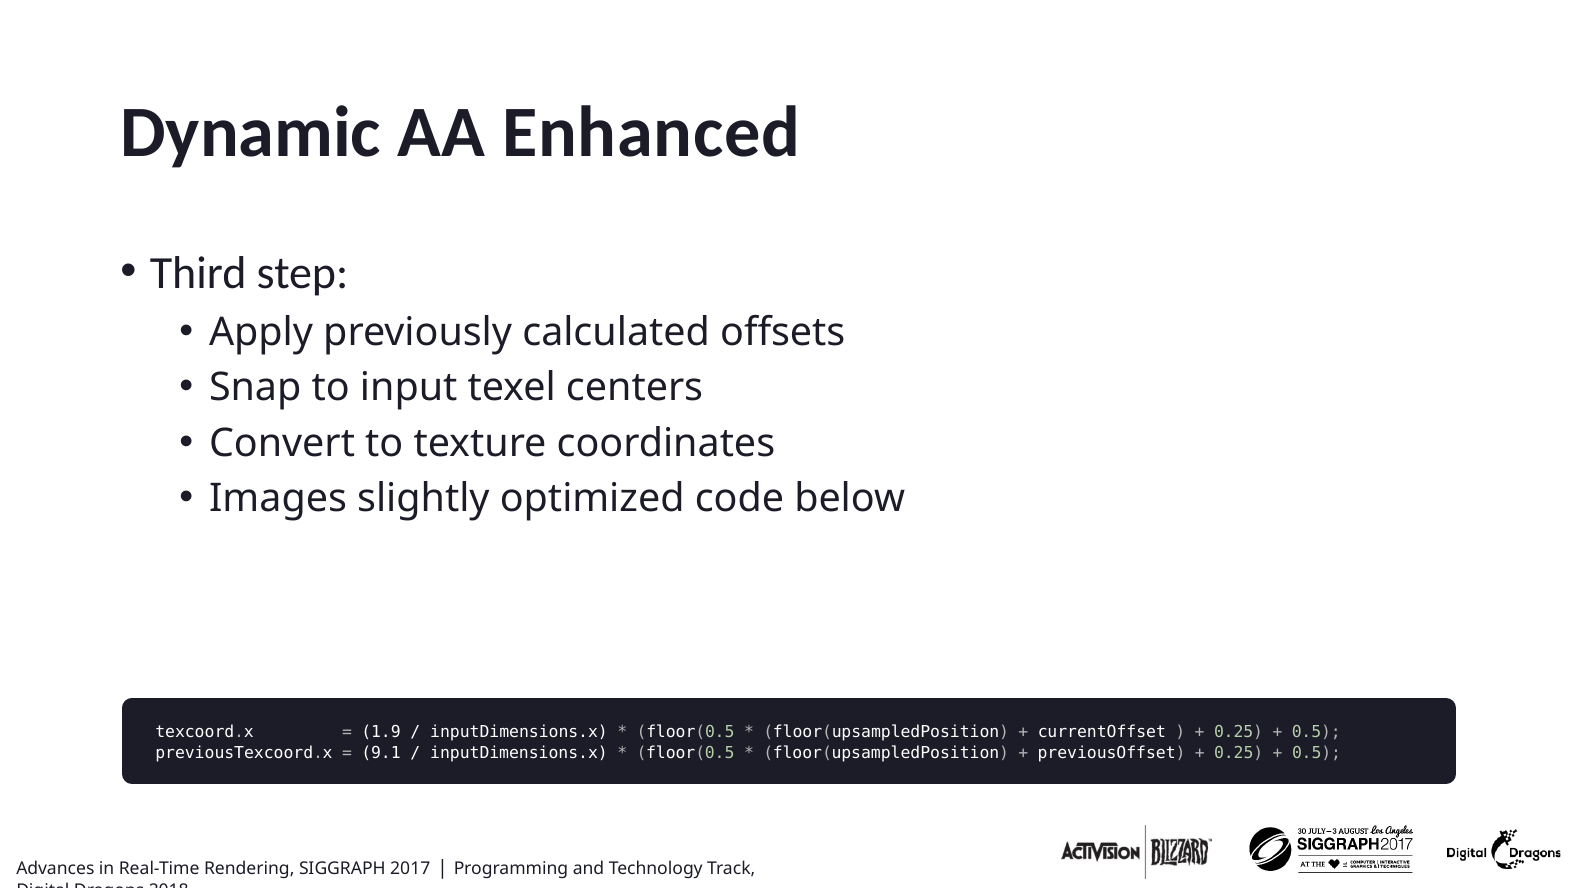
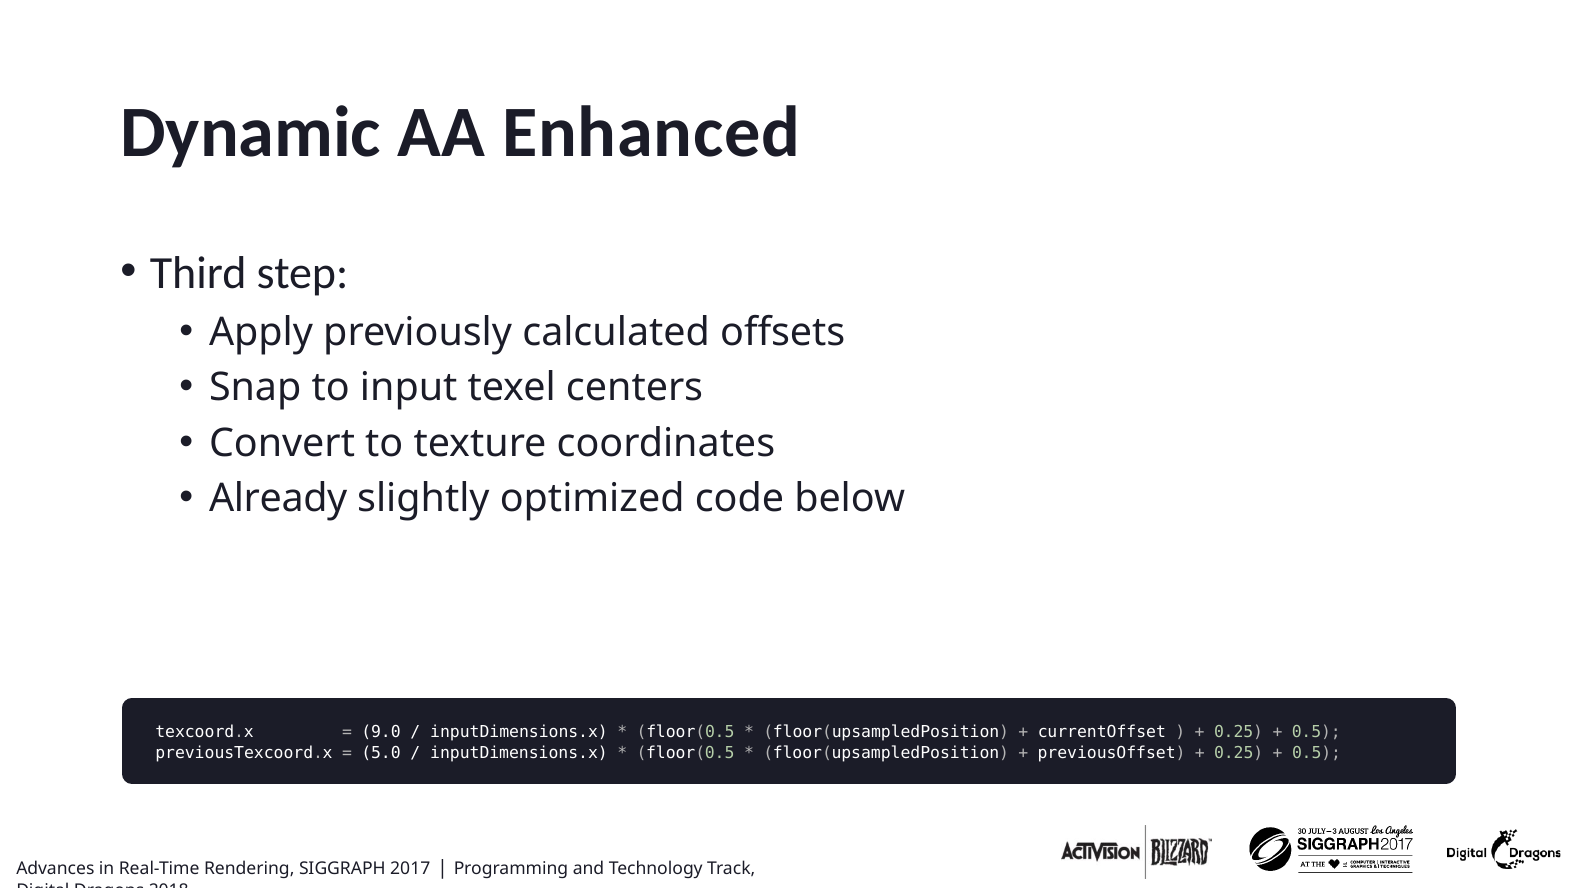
Images: Images -> Already
1.9: 1.9 -> 9.0
9.1: 9.1 -> 5.0
